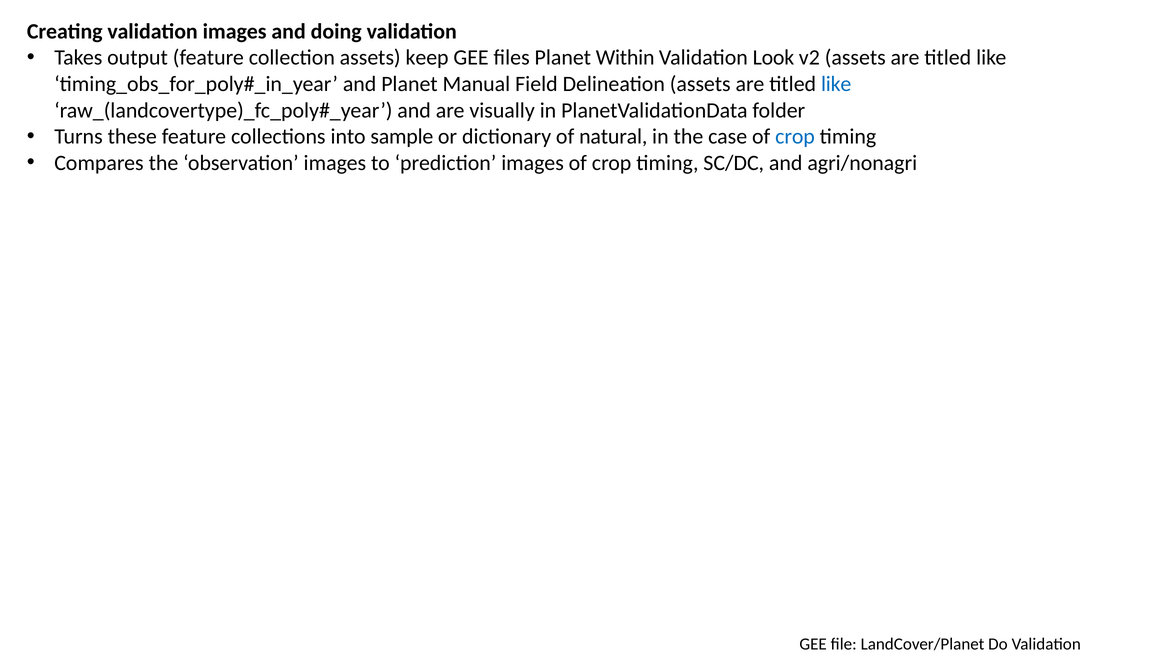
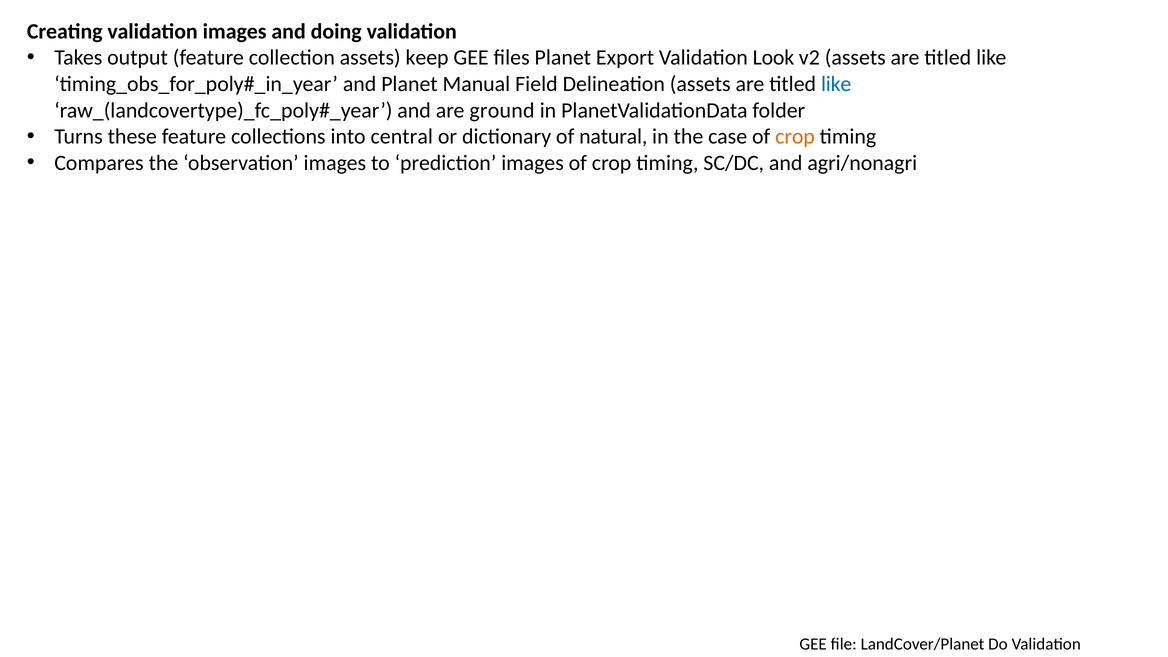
Within: Within -> Export
visually: visually -> ground
sample: sample -> central
crop at (795, 137) colour: blue -> orange
